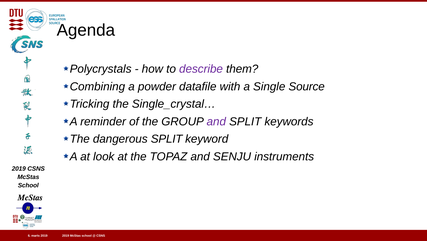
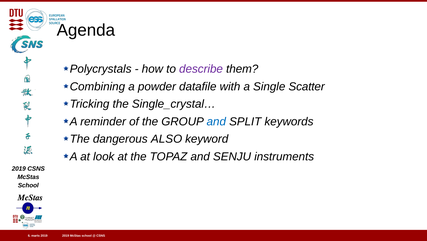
Source: Source -> Scatter
and at (216, 121) colour: purple -> blue
dangerous SPLIT: SPLIT -> ALSO
